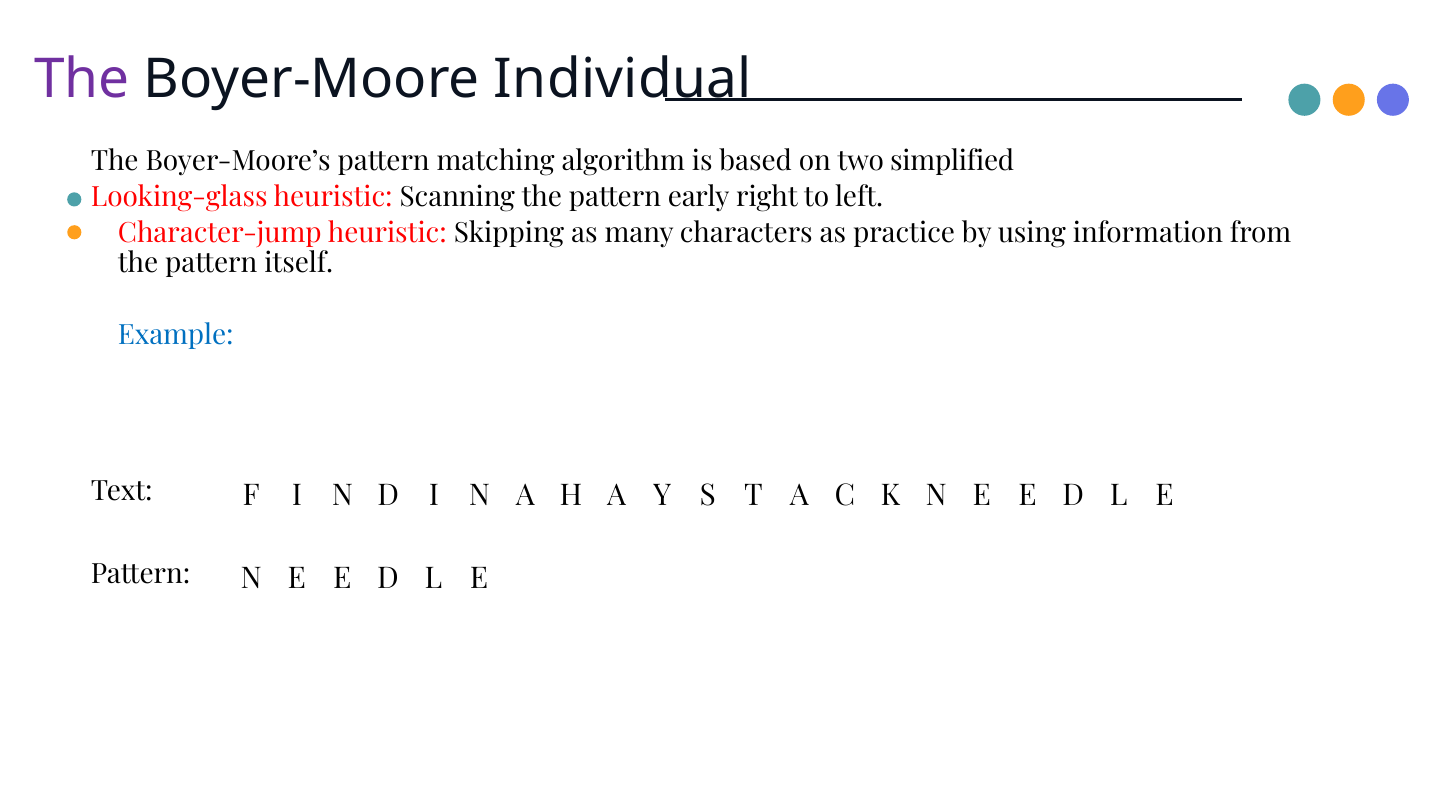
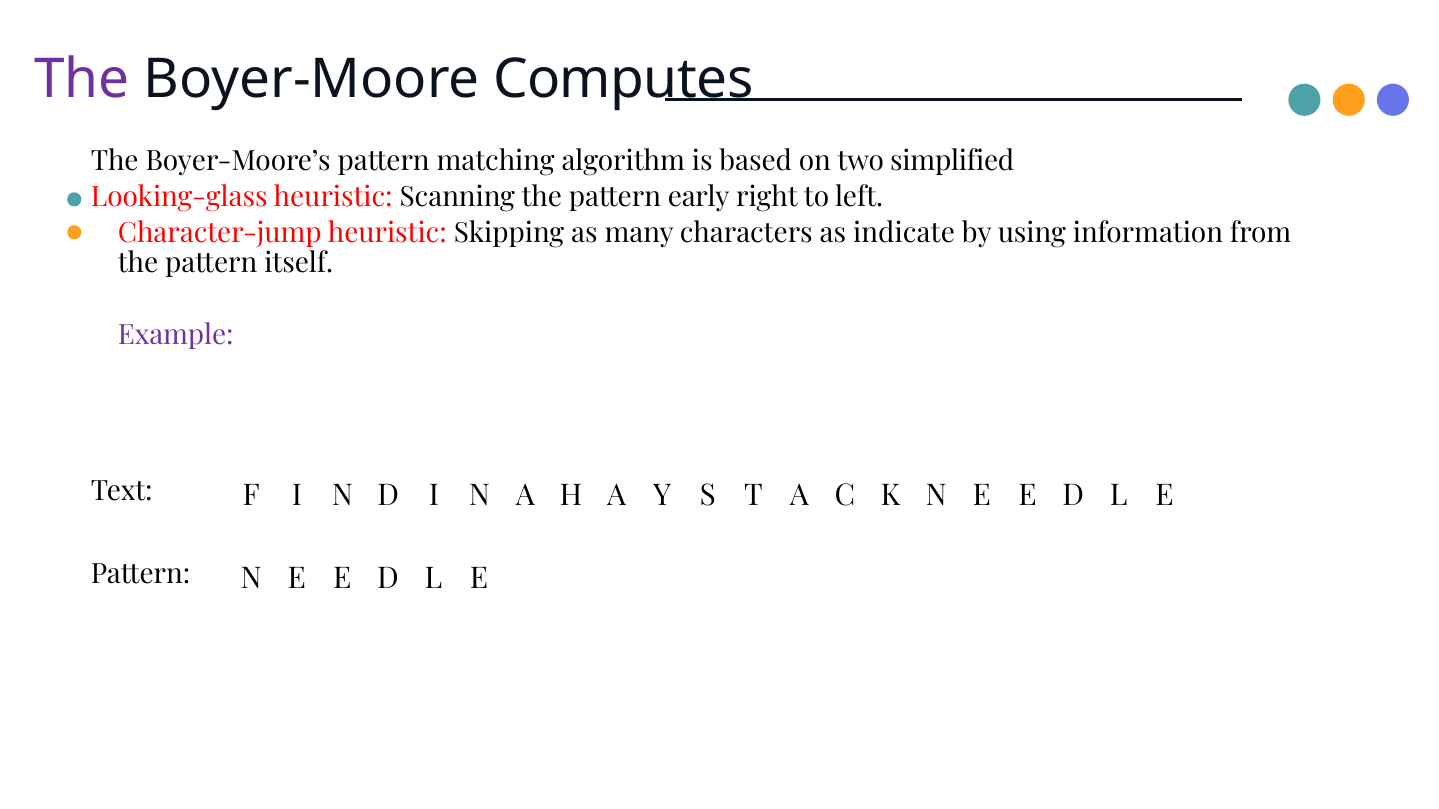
Individual: Individual -> Computes
practice: practice -> indicate
Example colour: blue -> purple
